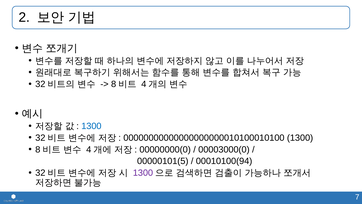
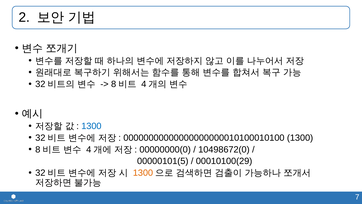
00003000(0: 00003000(0 -> 10498672(0
00010100(94: 00010100(94 -> 00010100(29
1300 at (143, 173) colour: purple -> orange
